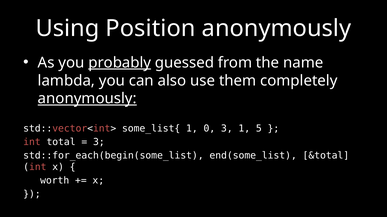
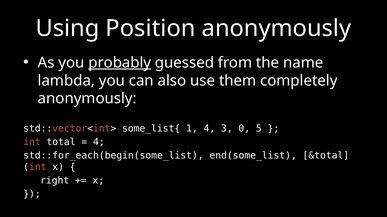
anonymously at (87, 99) underline: present -> none
1 0: 0 -> 4
3 1: 1 -> 0
3 at (99, 142): 3 -> 4
worth: worth -> right
